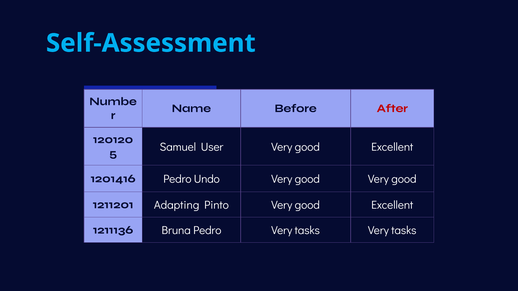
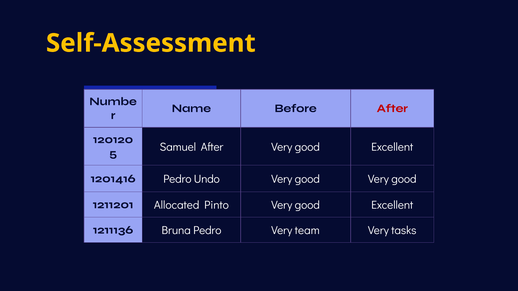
Self-Assessment colour: light blue -> yellow
Samuel User: User -> After
Adapting: Adapting -> Allocated
tasks at (307, 231): tasks -> team
